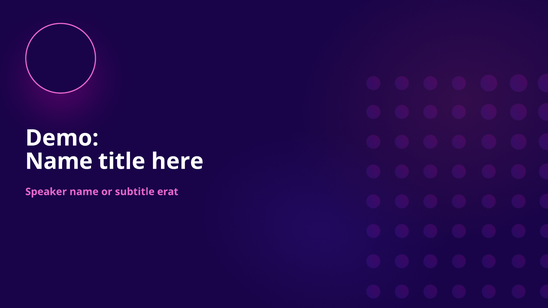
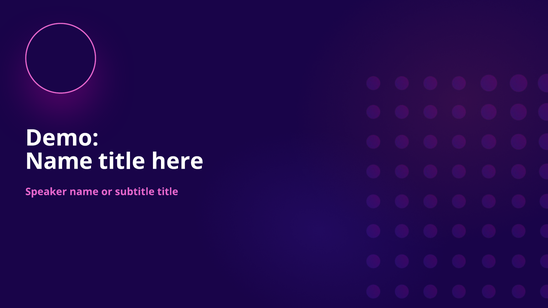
subtitle erat: erat -> title
